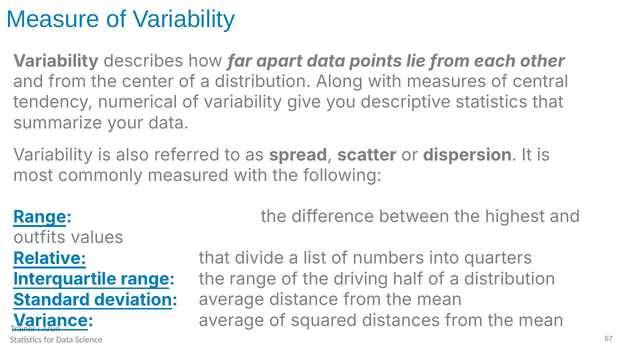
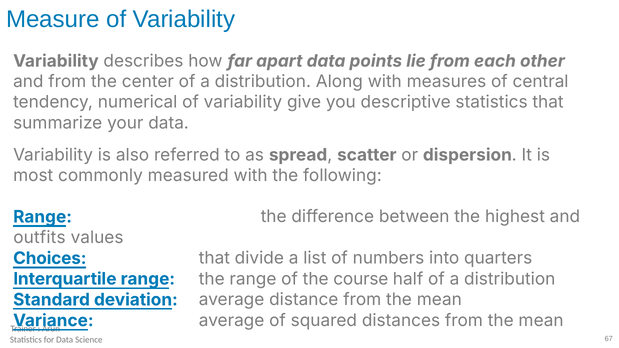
Relative: Relative -> Choices
driving: driving -> course
